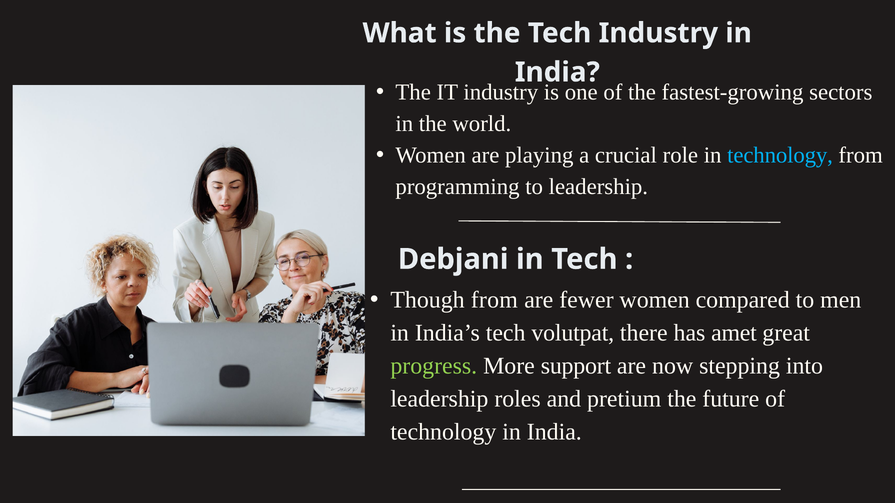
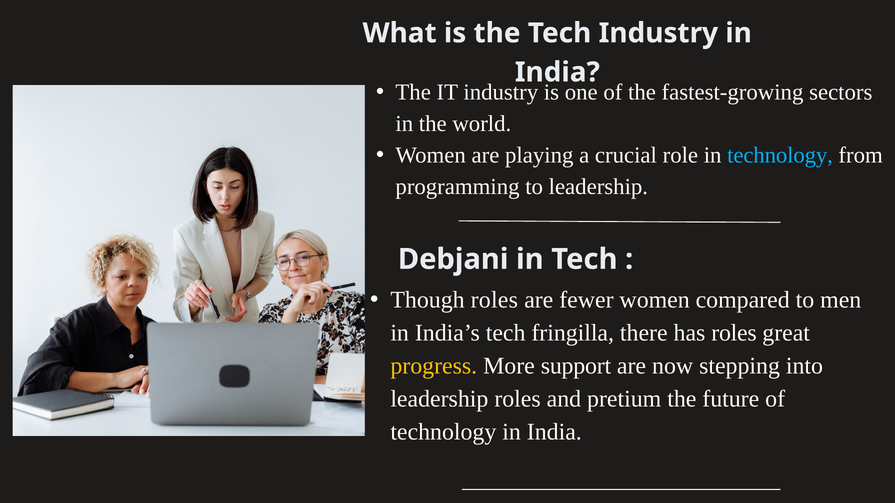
Though from: from -> roles
volutpat: volutpat -> fringilla
has amet: amet -> roles
progress colour: light green -> yellow
